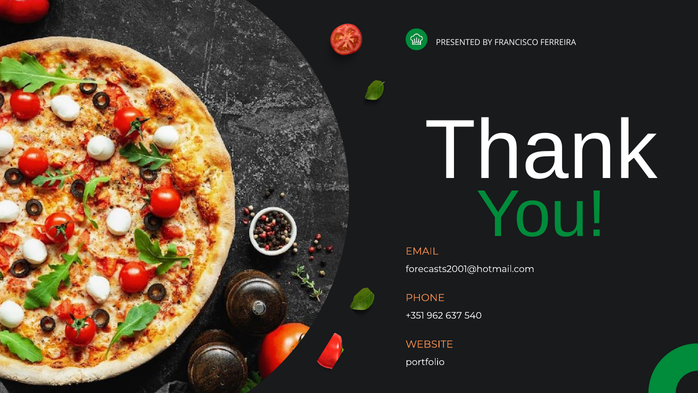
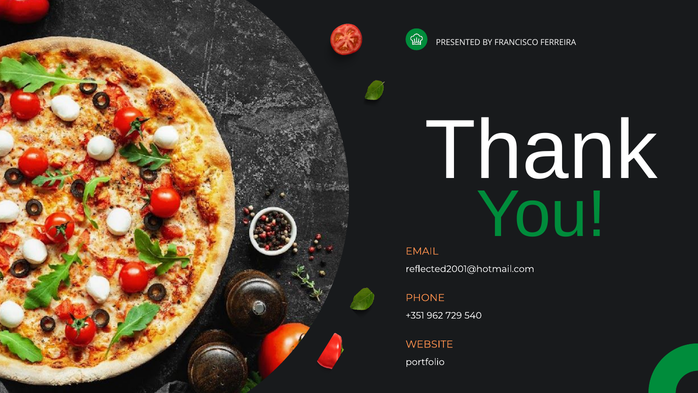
forecasts2001@hotmail.com: forecasts2001@hotmail.com -> reflected2001@hotmail.com
637: 637 -> 729
